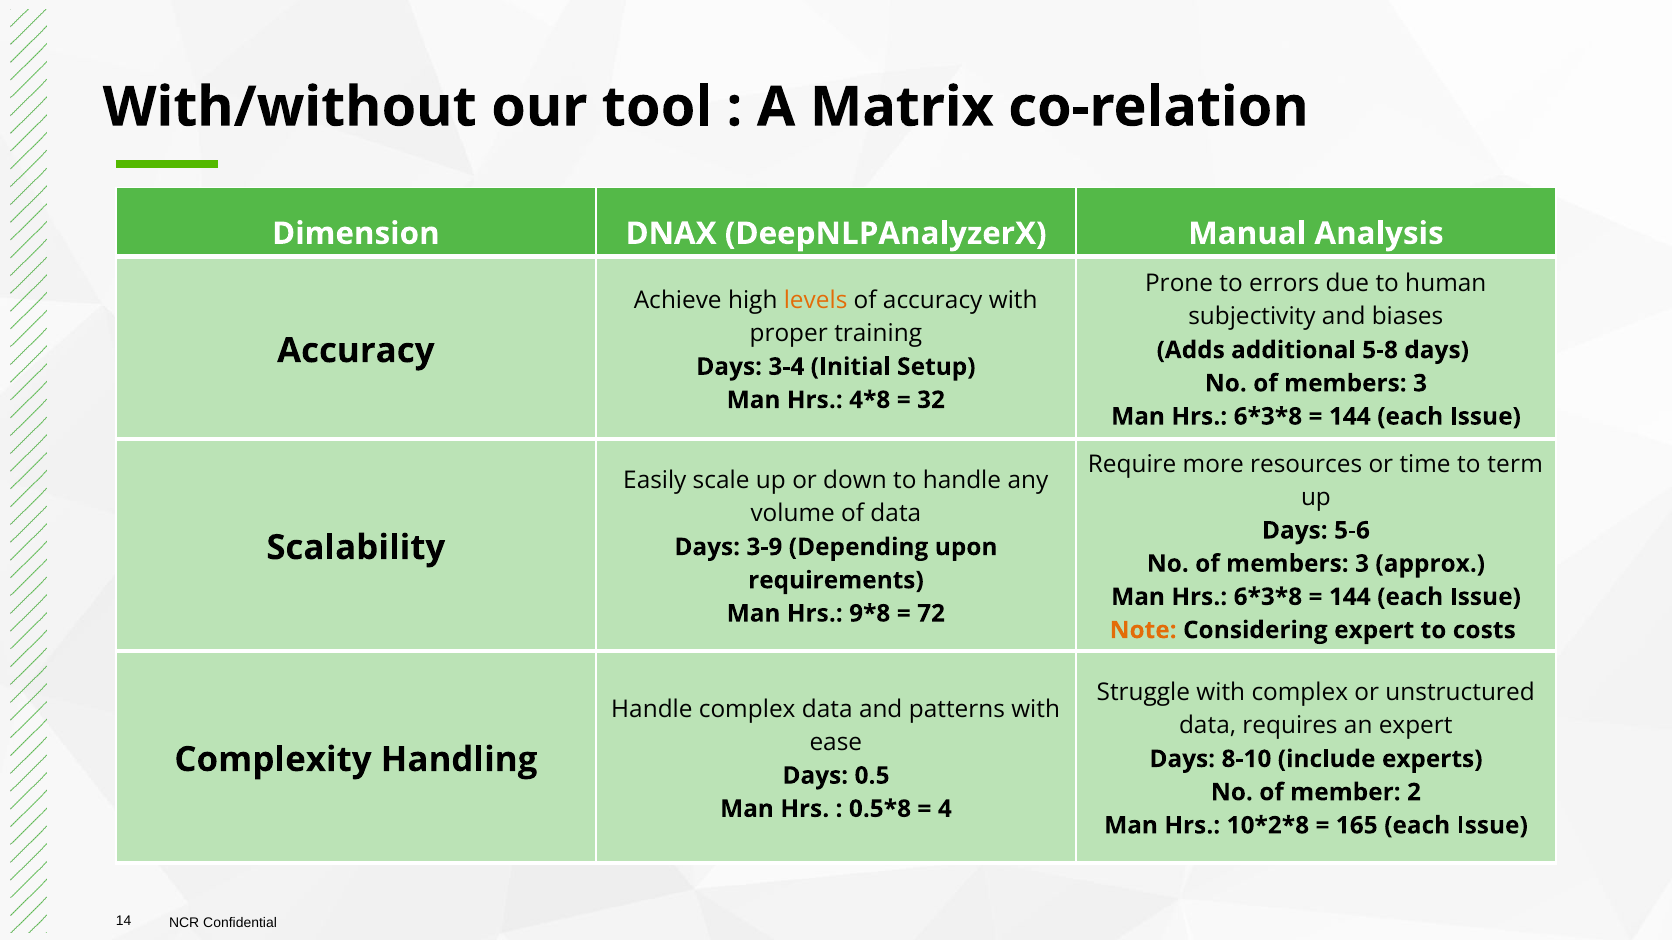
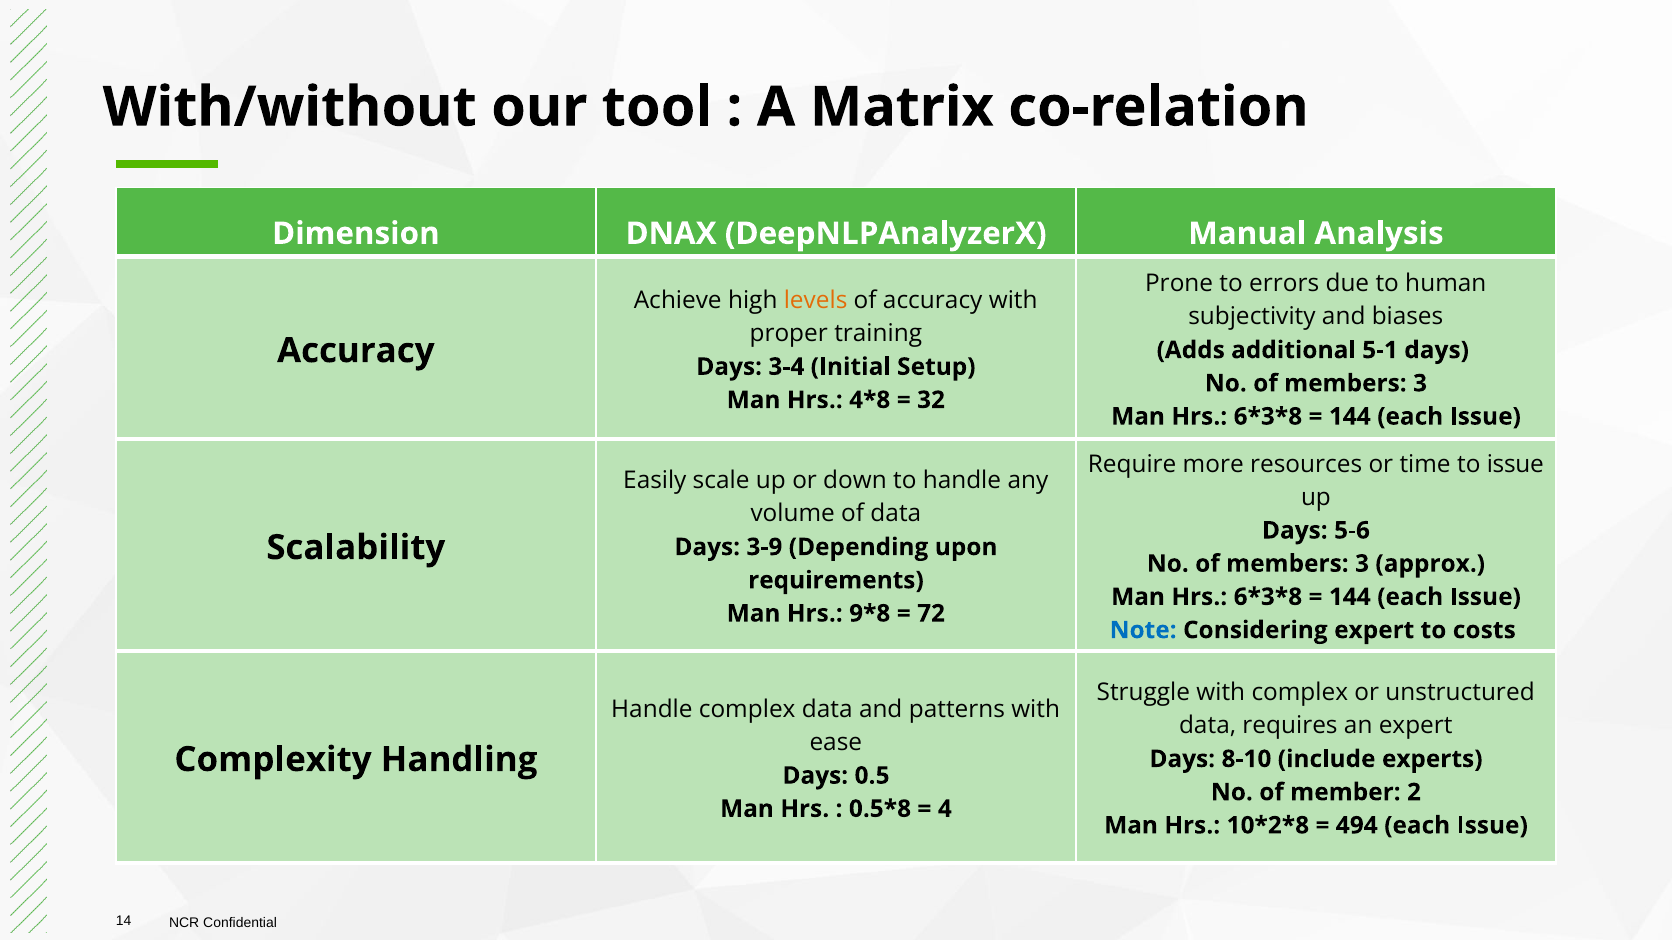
5-8: 5-8 -> 5-1
to term: term -> issue
Note colour: orange -> blue
165: 165 -> 494
